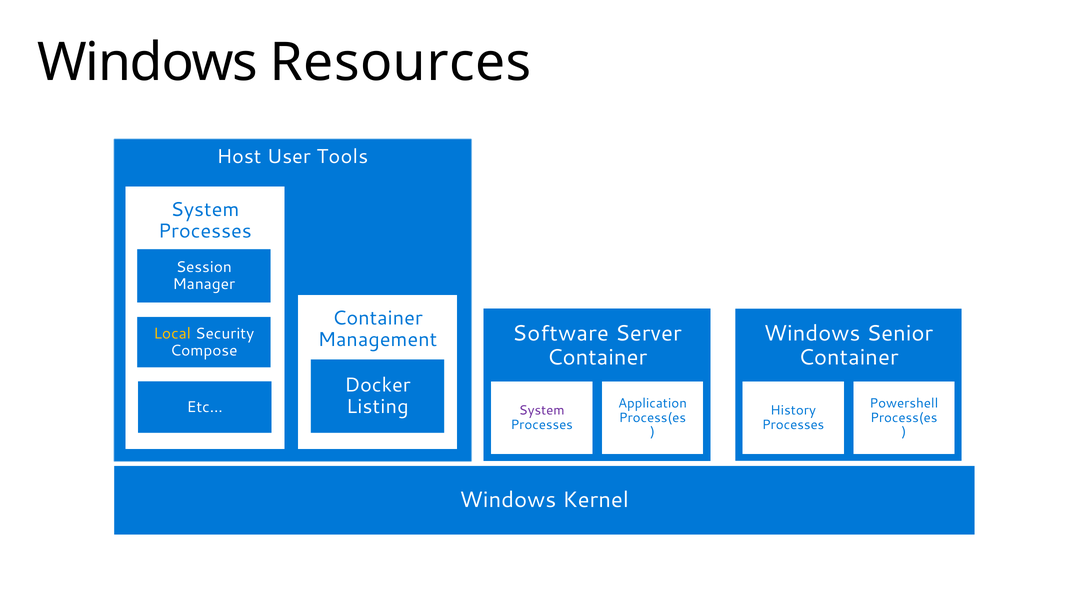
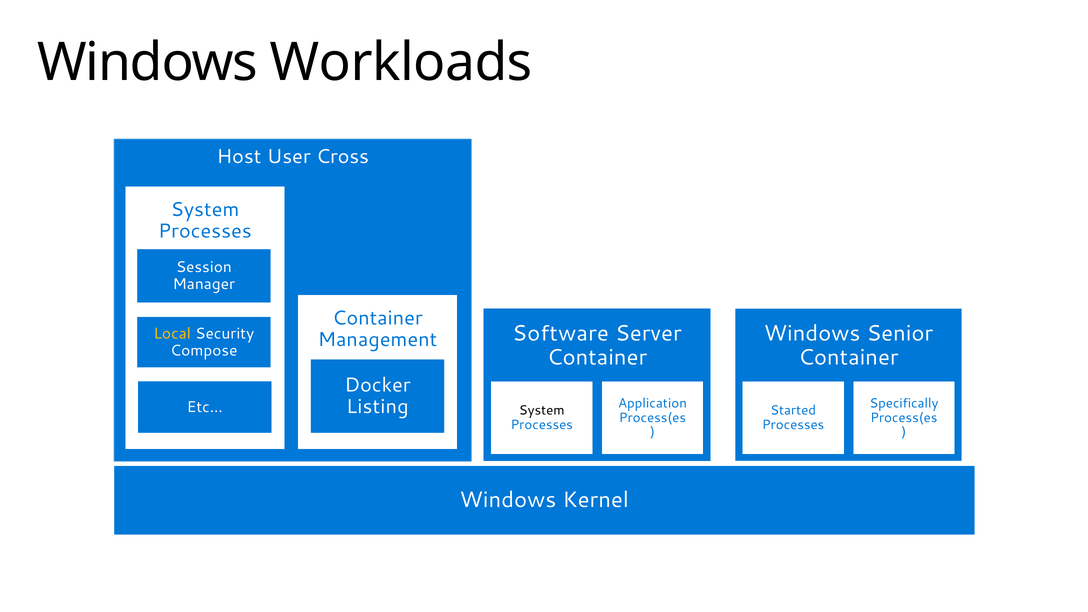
Resources: Resources -> Workloads
Tools: Tools -> Cross
Powershell: Powershell -> Specifically
System at (542, 410) colour: purple -> black
History: History -> Started
